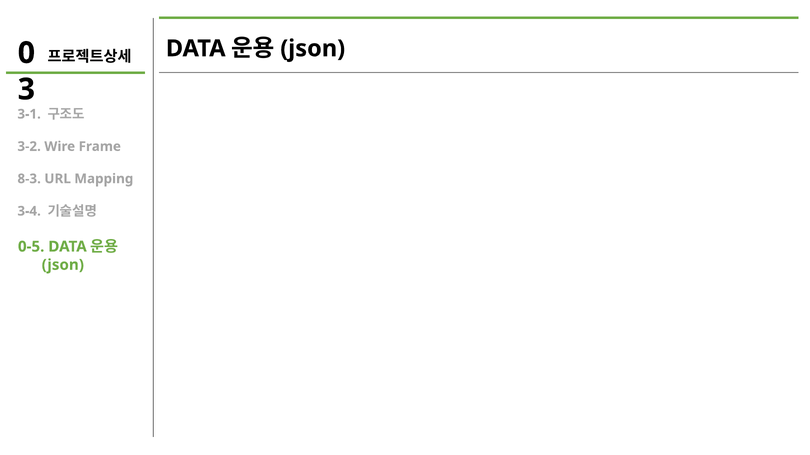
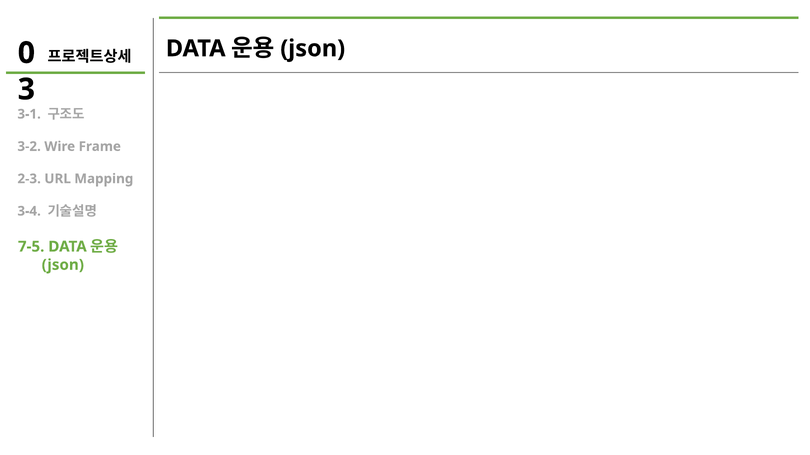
8-3: 8-3 -> 2-3
0-5: 0-5 -> 7-5
